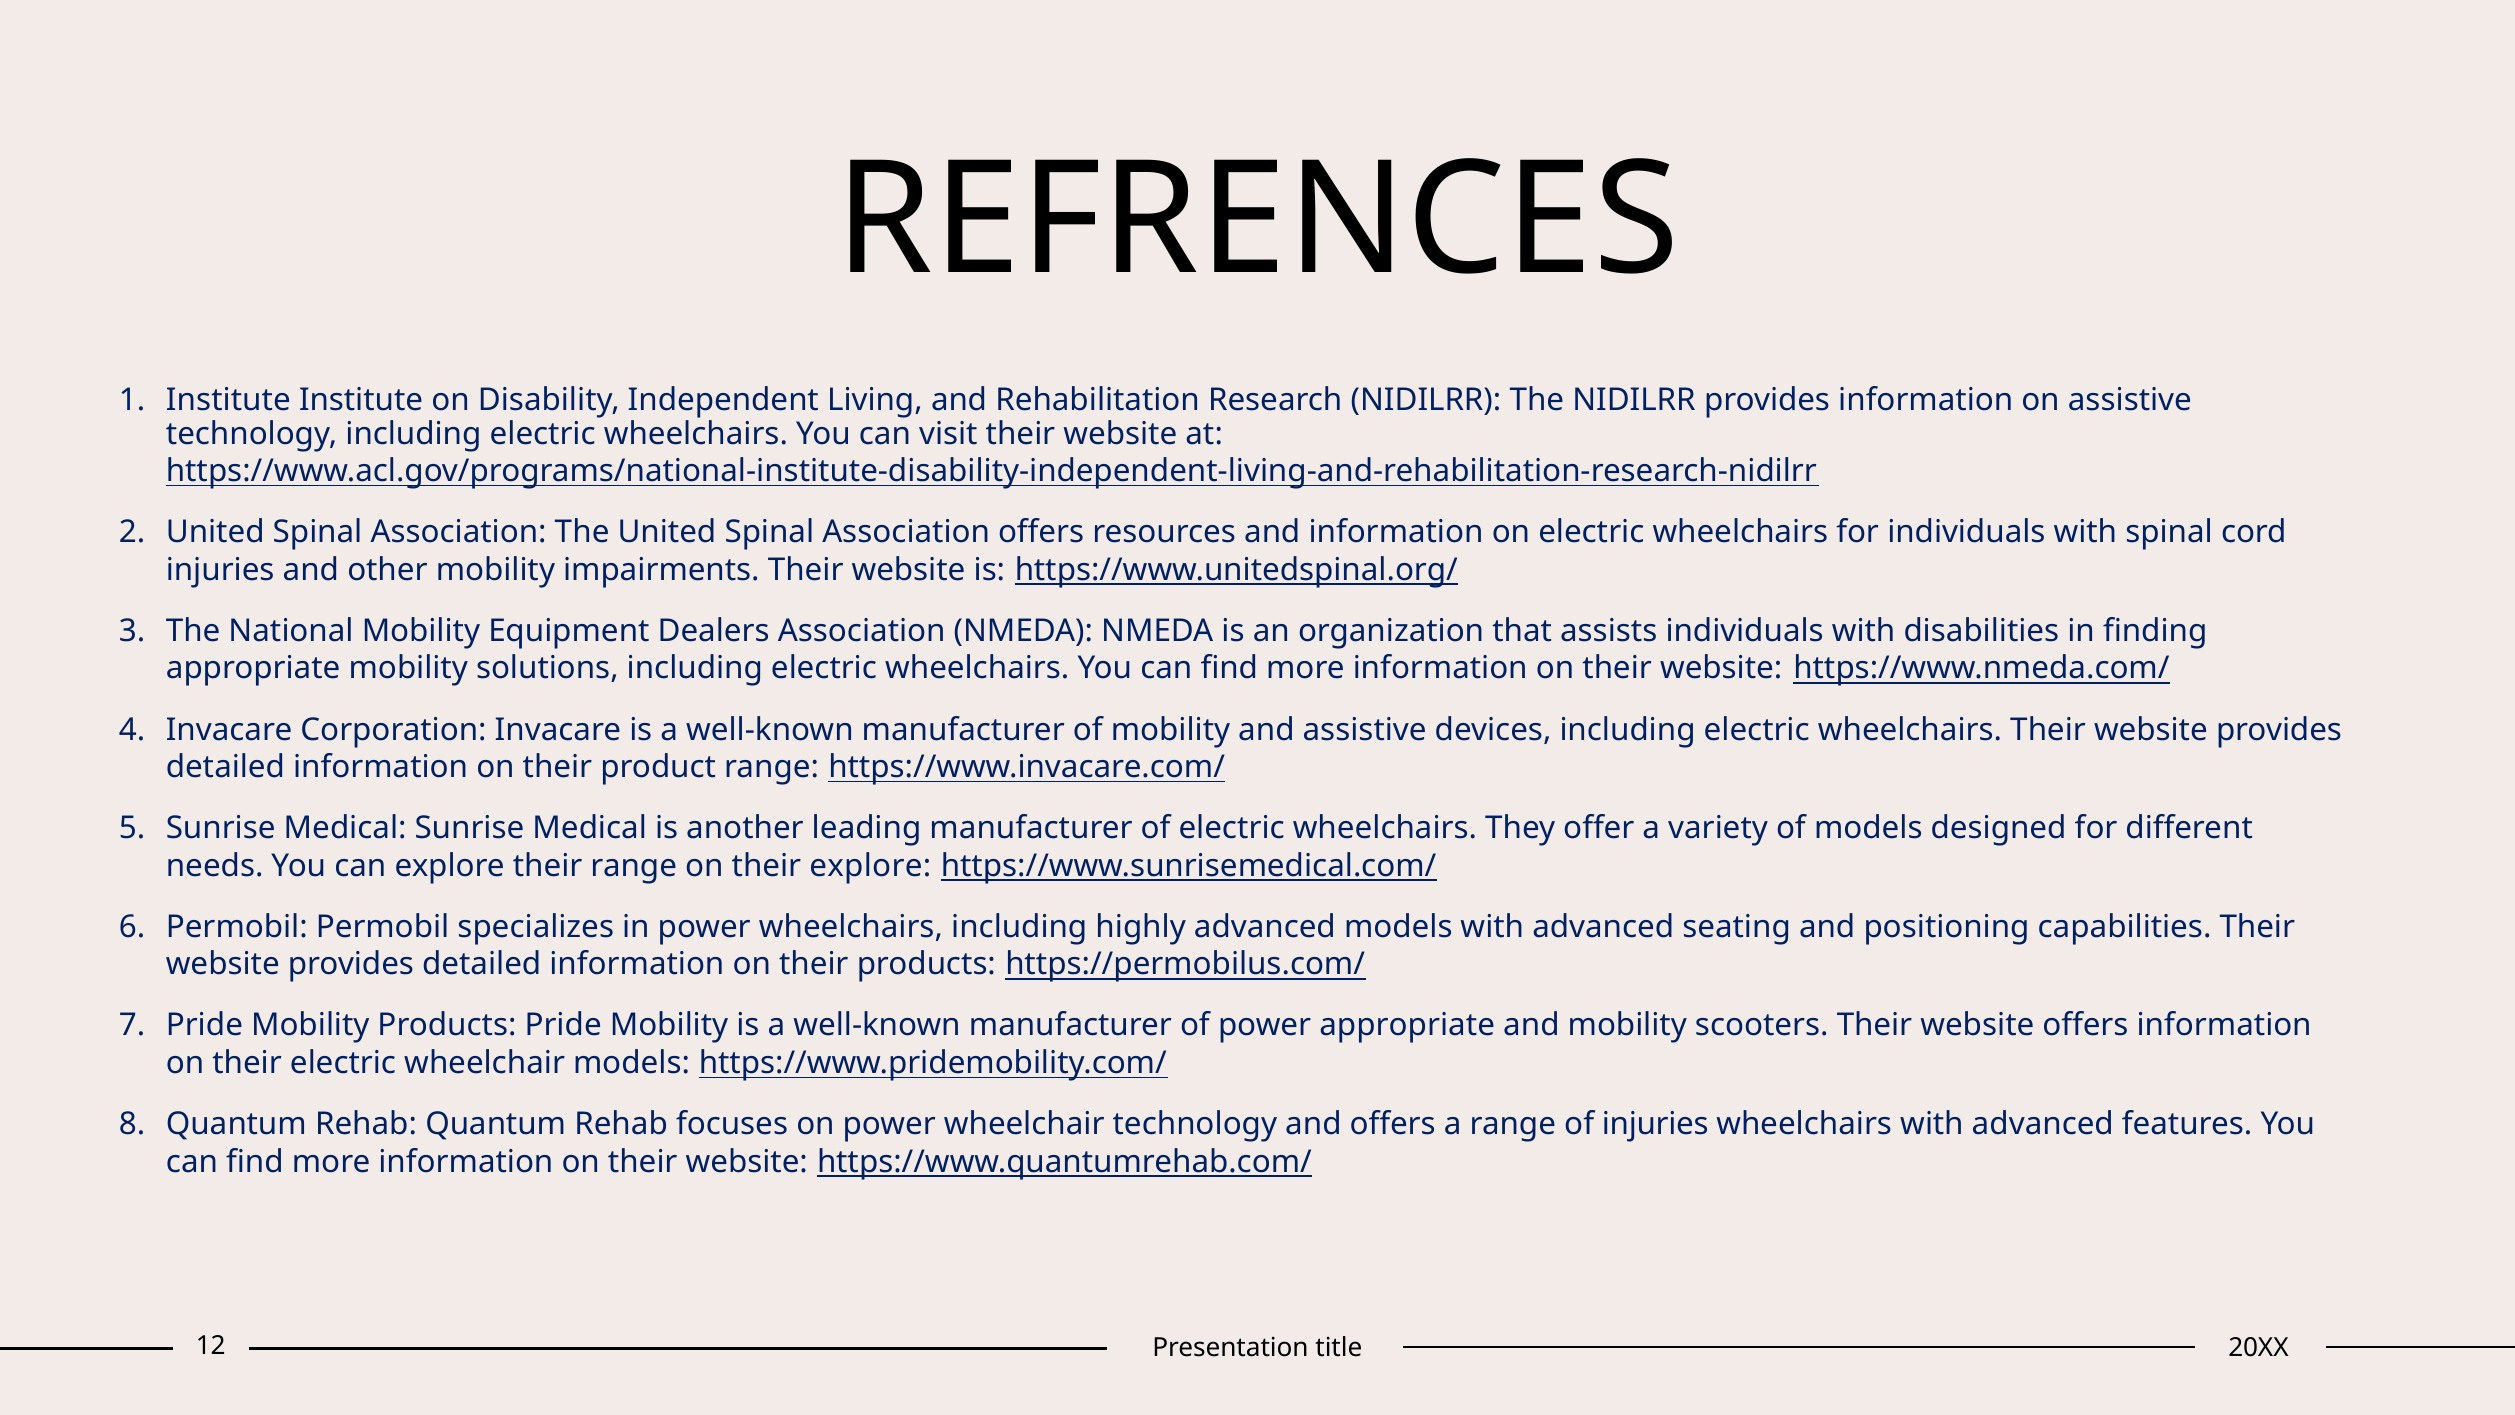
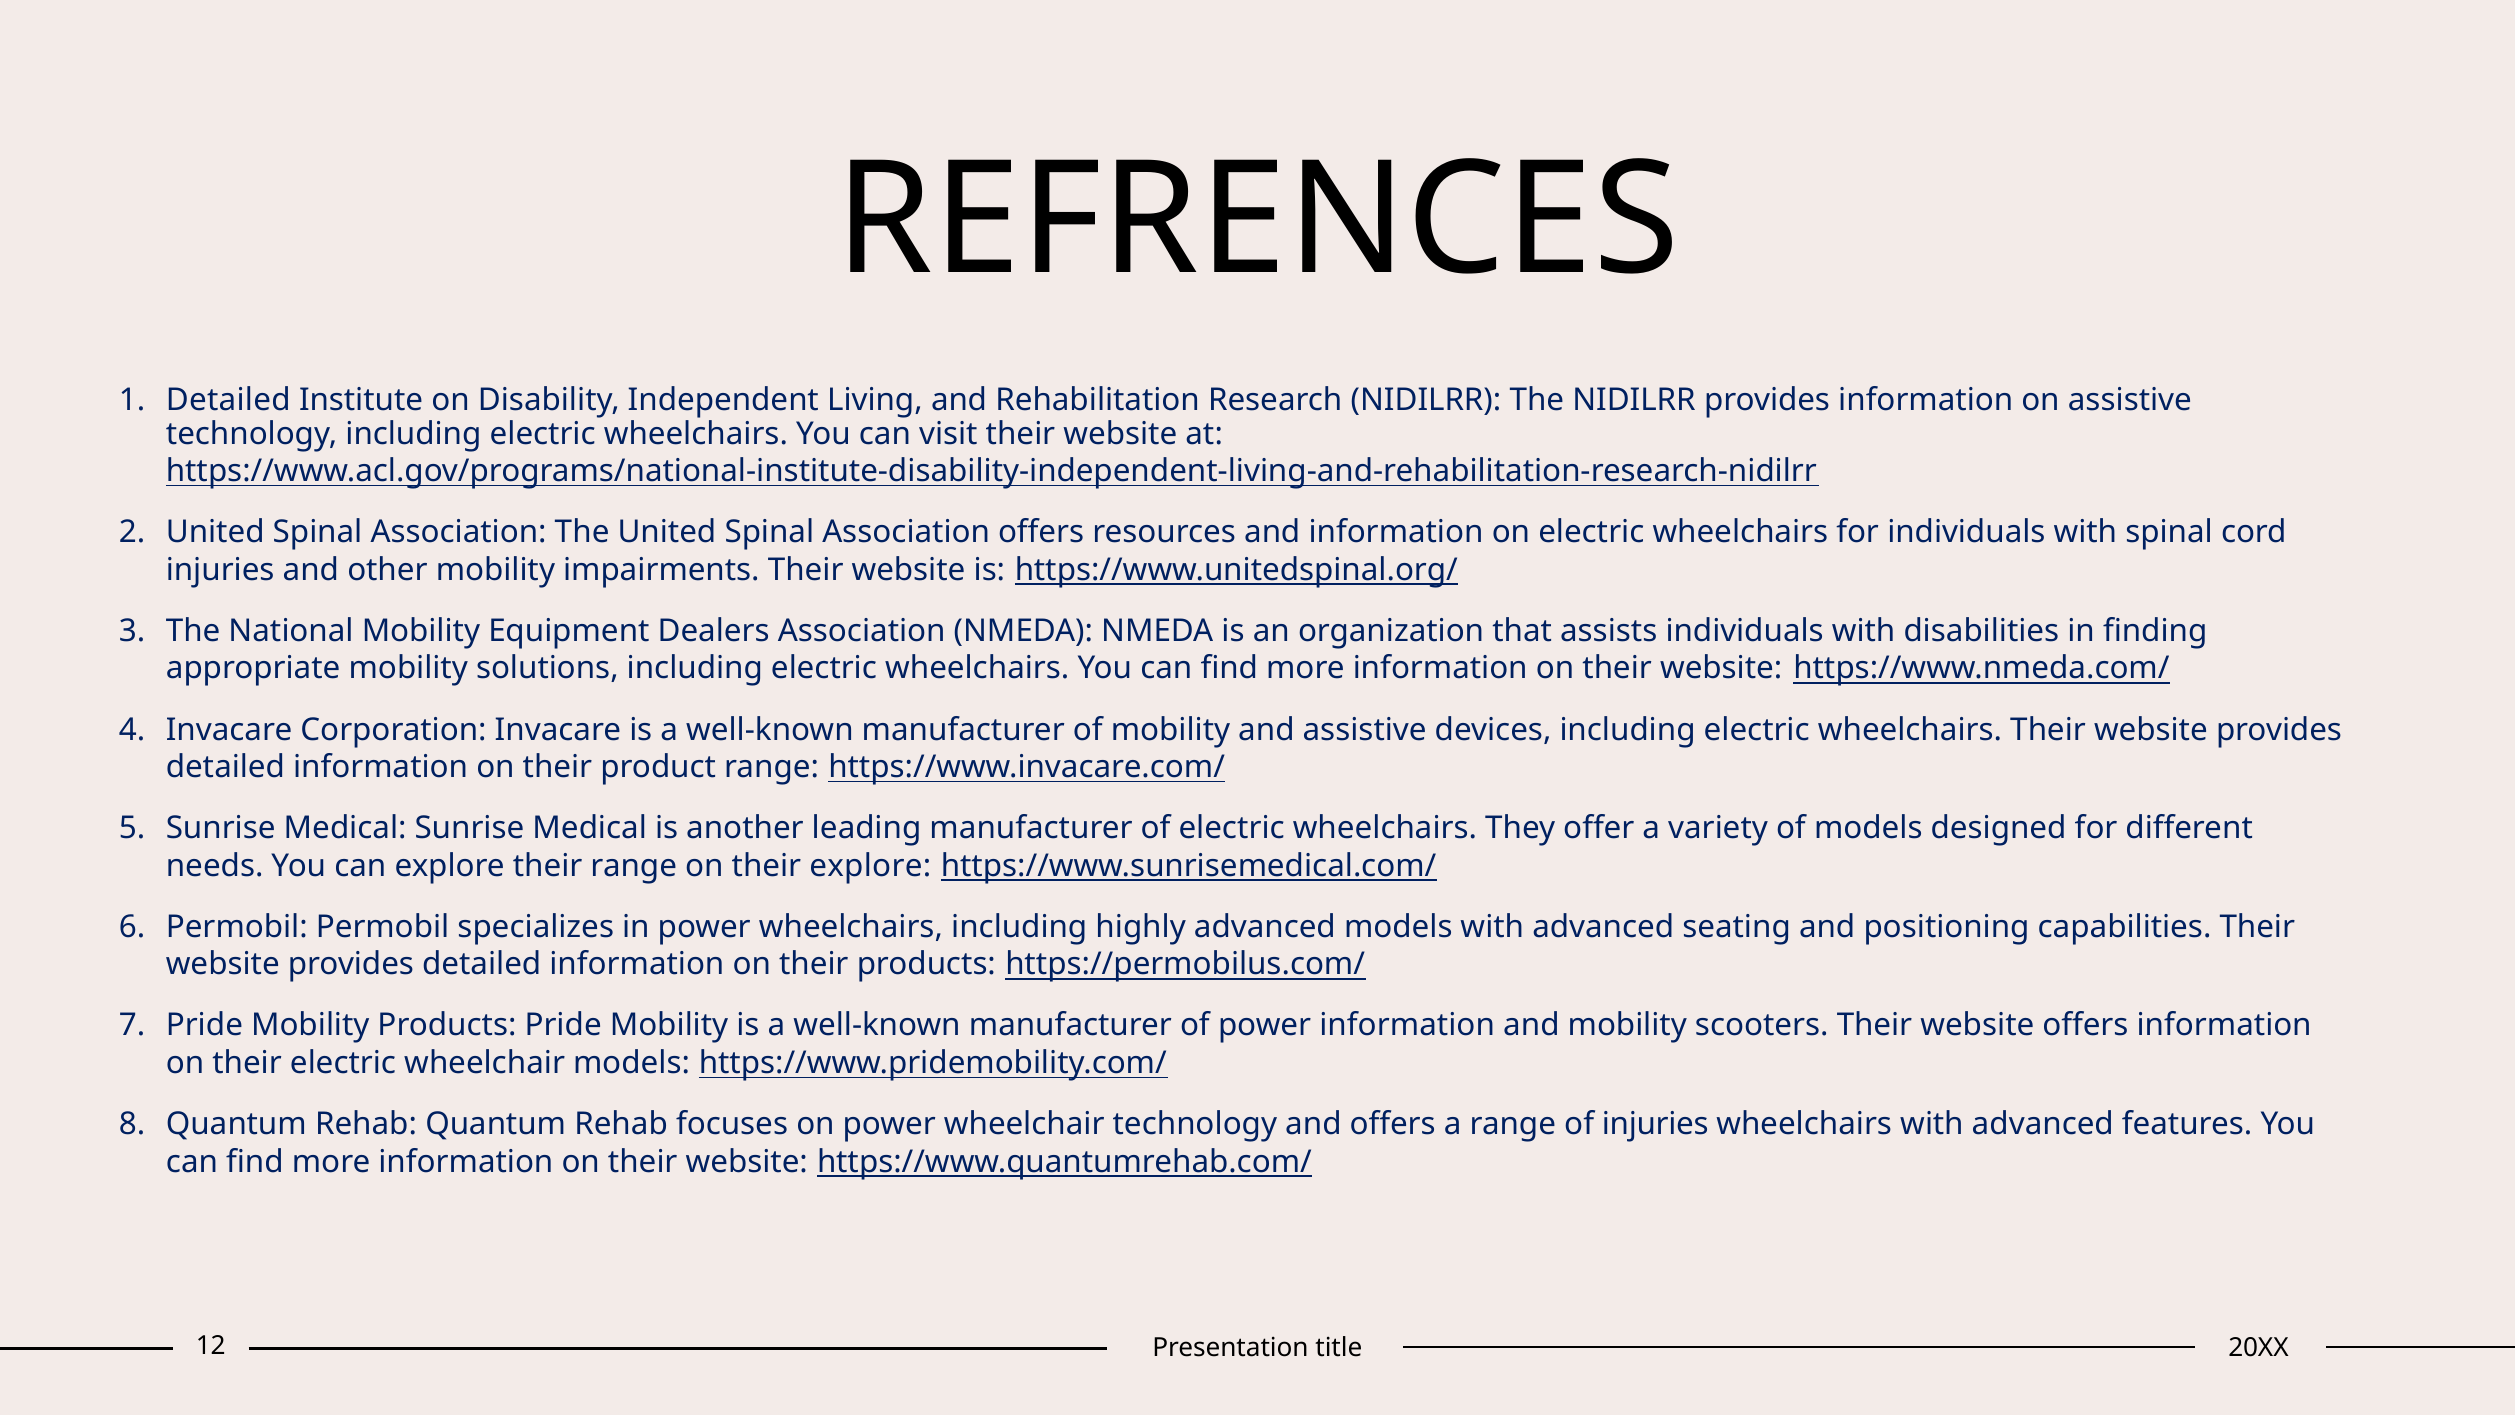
Institute at (228, 400): Institute -> Detailed
power appropriate: appropriate -> information
